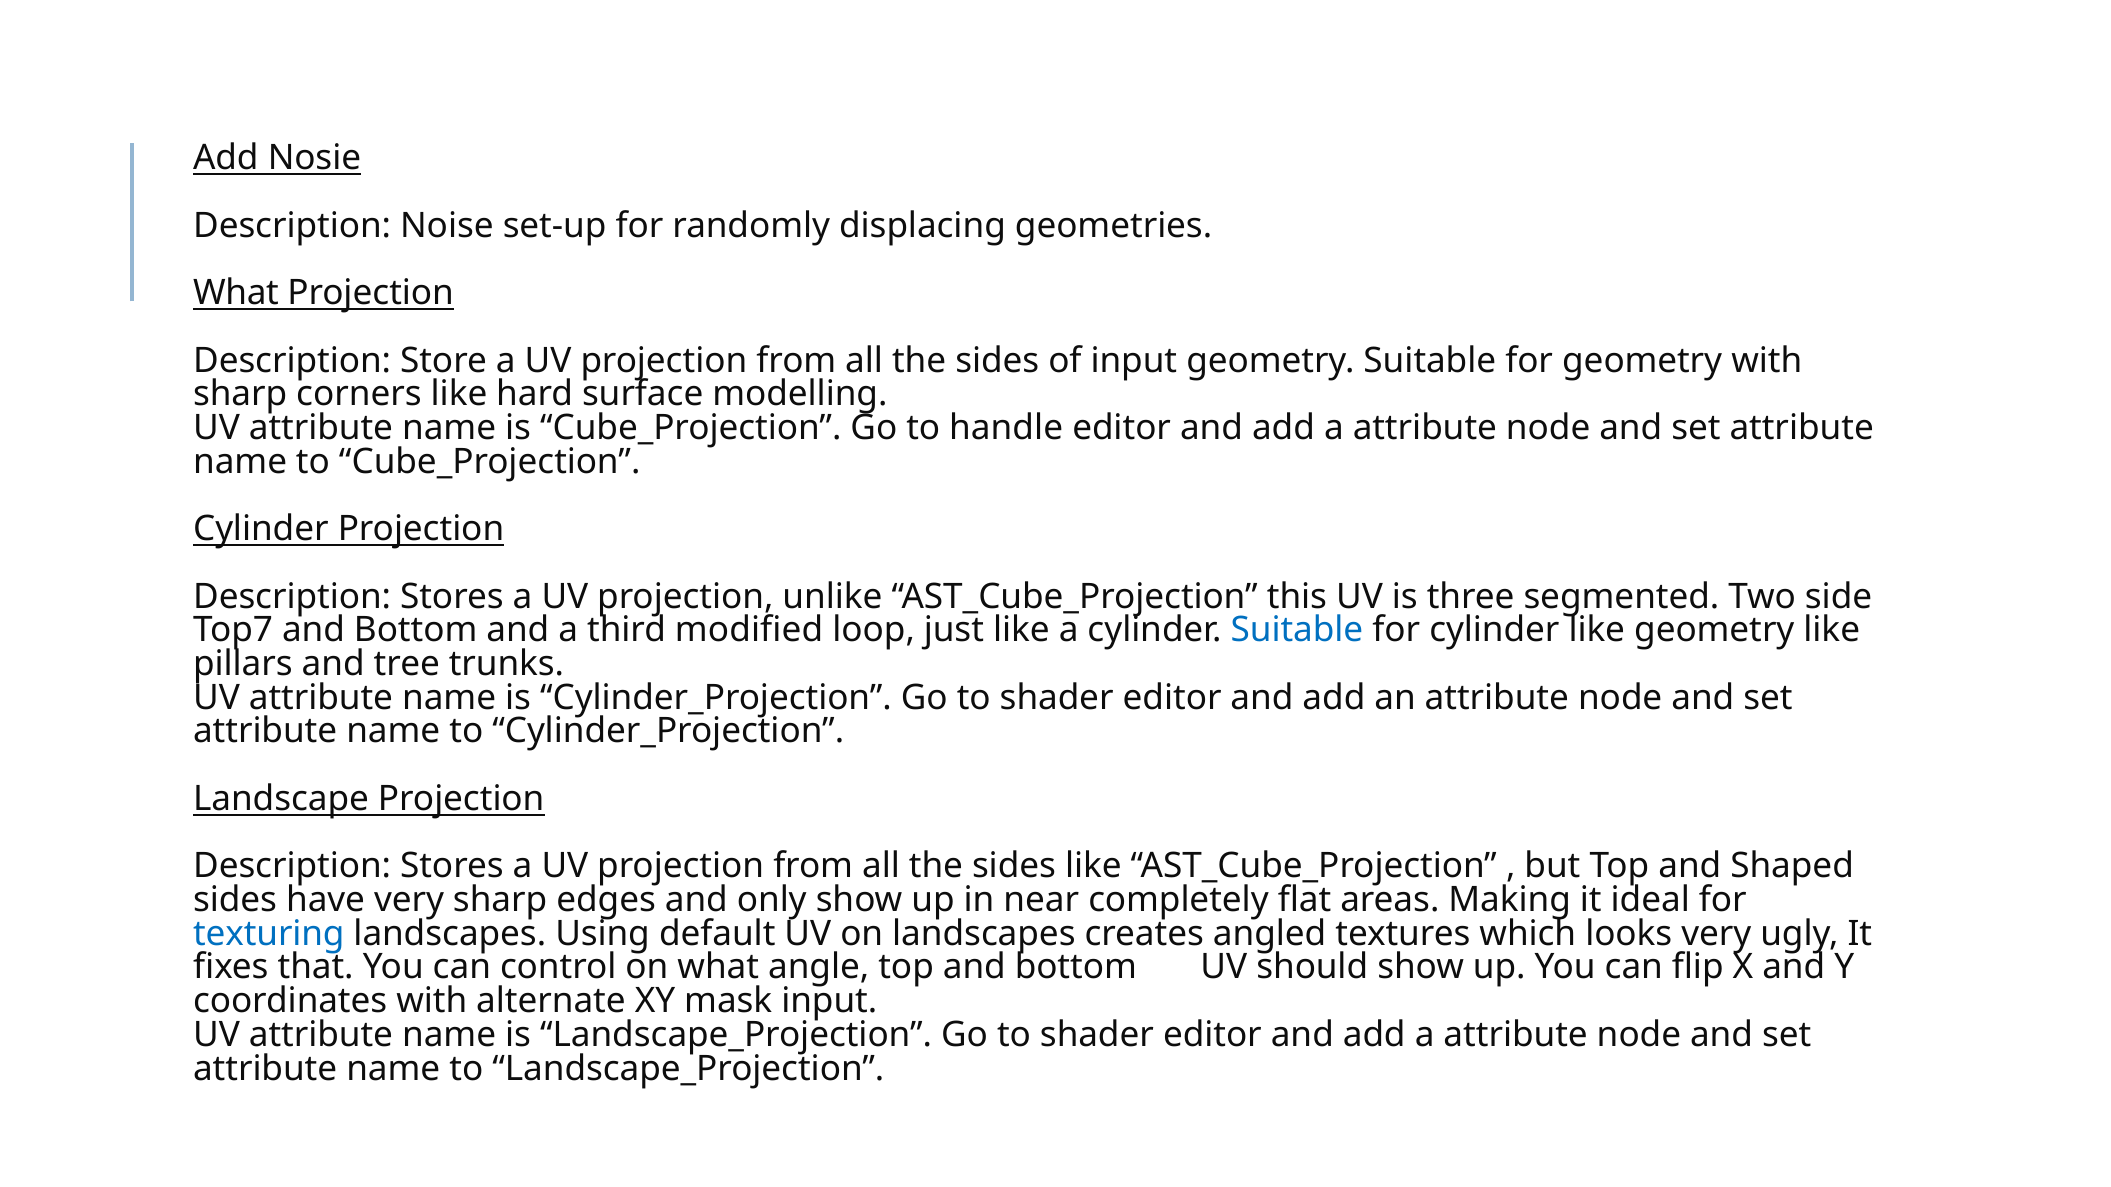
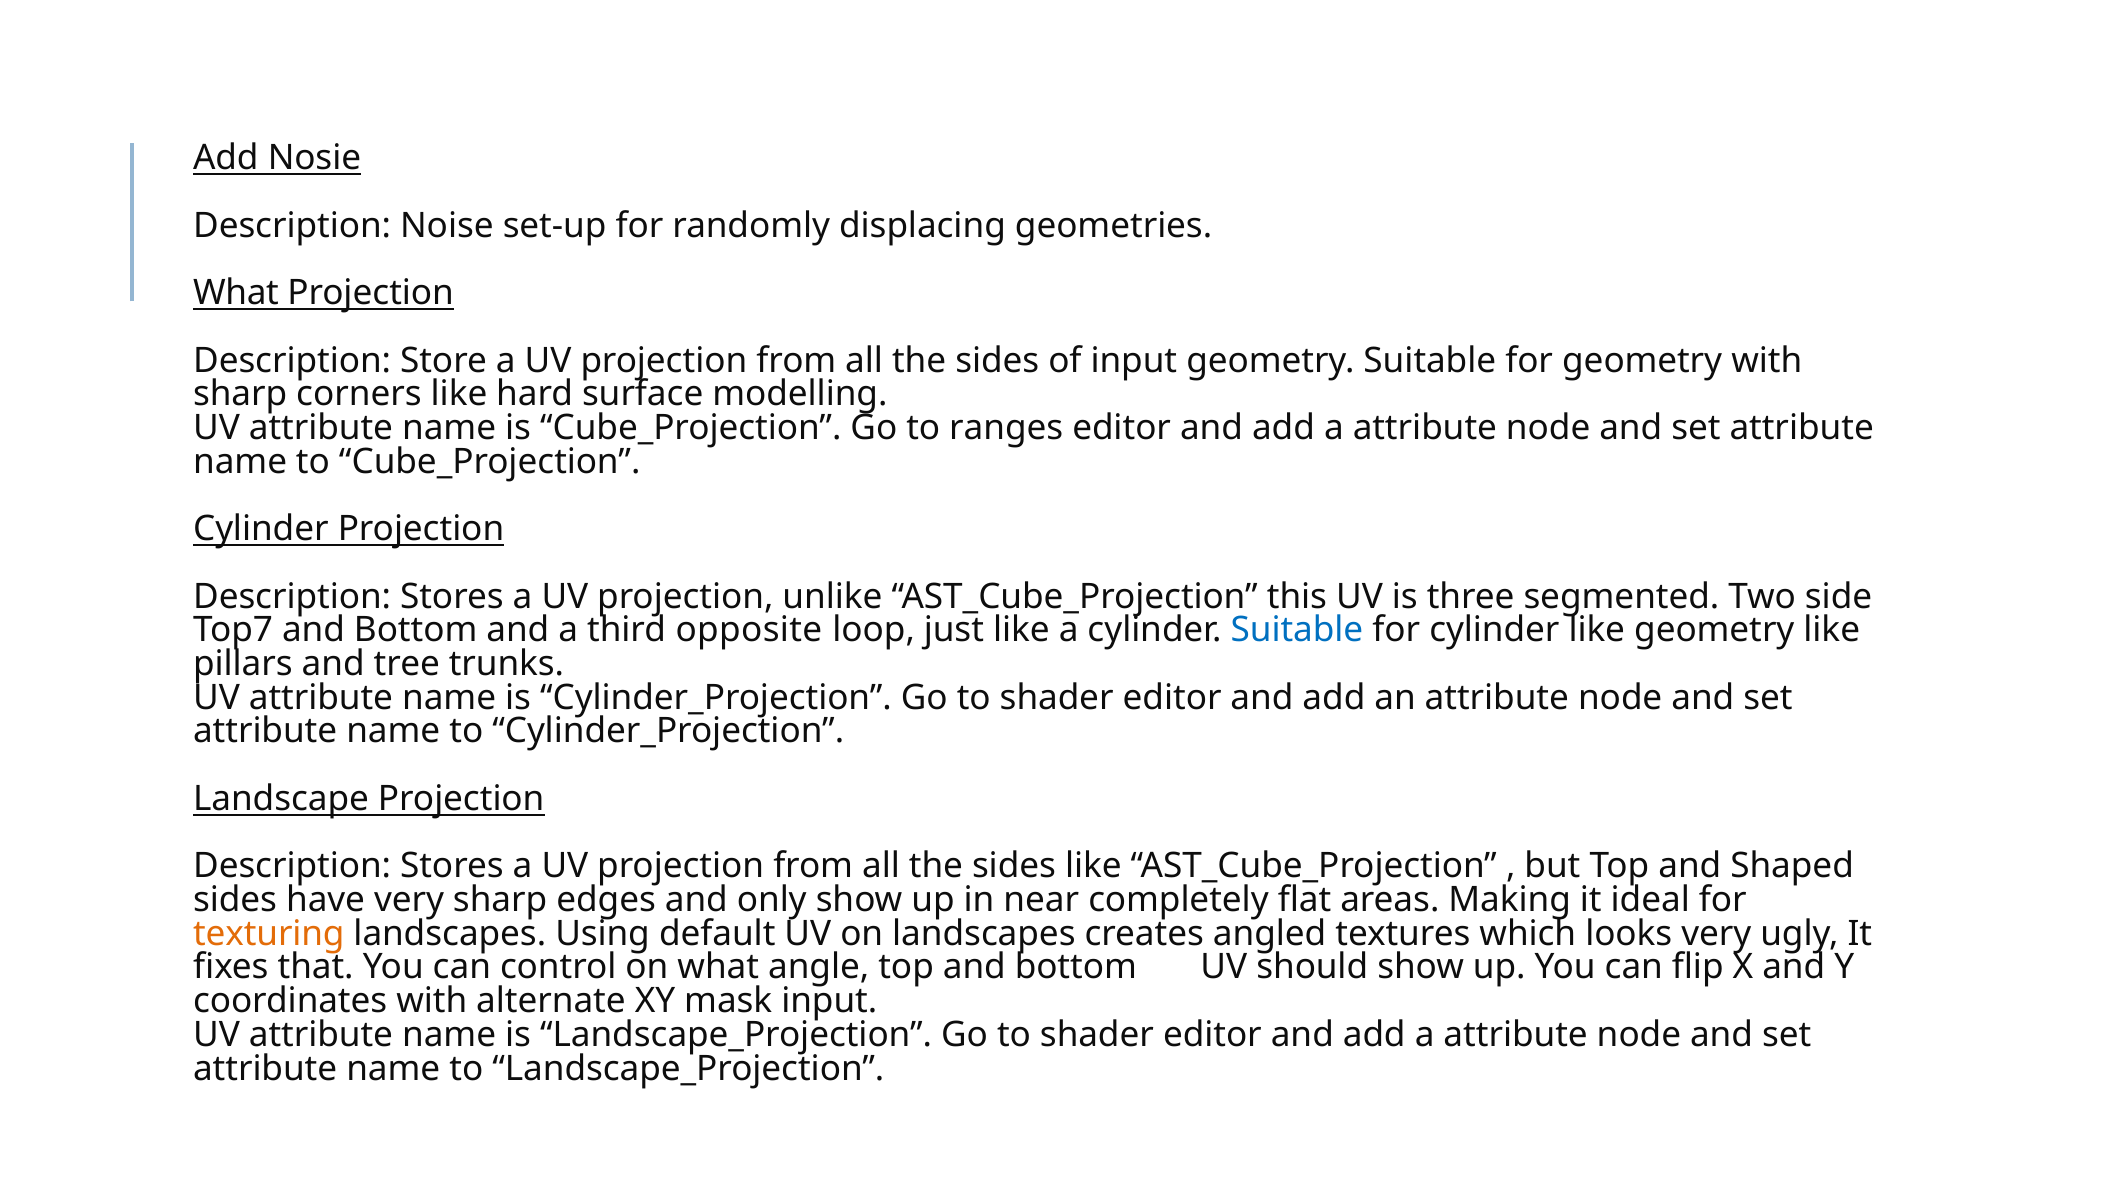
handle: handle -> ranges
modified: modified -> opposite
texturing colour: blue -> orange
